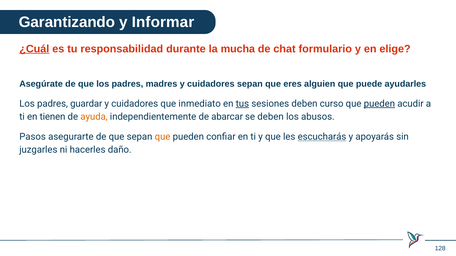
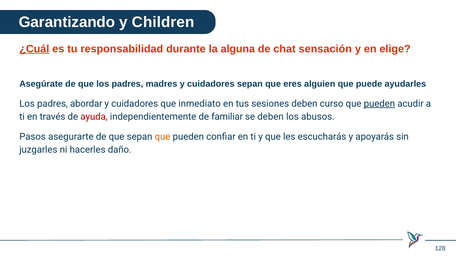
Informar: Informar -> Children
mucha: mucha -> alguna
formulario: formulario -> sensación
guardar: guardar -> abordar
tus underline: present -> none
tienen: tienen -> través
ayuda colour: orange -> red
abarcar: abarcar -> familiar
escucharás underline: present -> none
